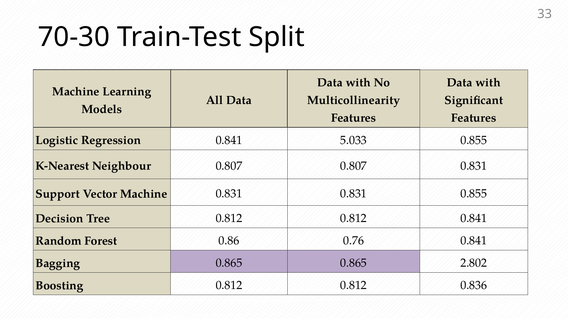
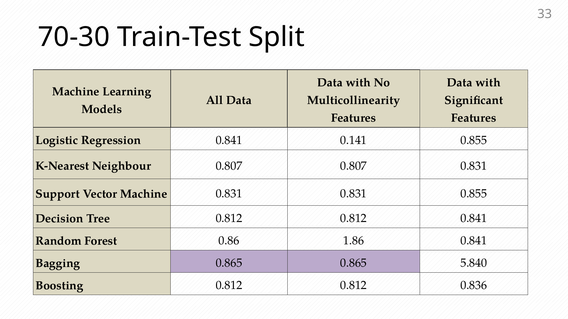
5.033: 5.033 -> 0.141
0.76: 0.76 -> 1.86
2.802: 2.802 -> 5.840
